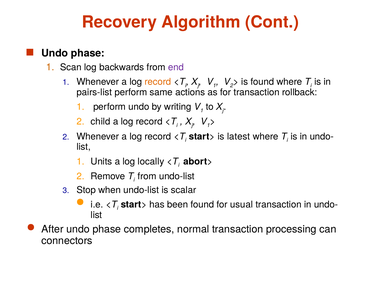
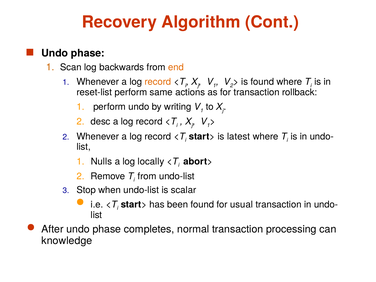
end colour: purple -> orange
pairs-list: pairs-list -> reset-list
child: child -> desc
Units: Units -> Nulls
connectors: connectors -> knowledge
